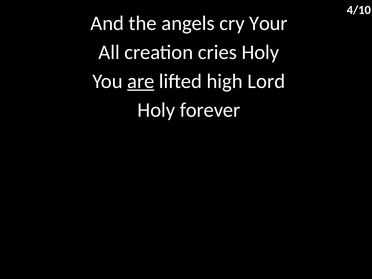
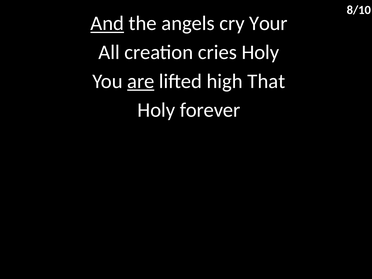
4/10: 4/10 -> 8/10
And underline: none -> present
Lord: Lord -> That
